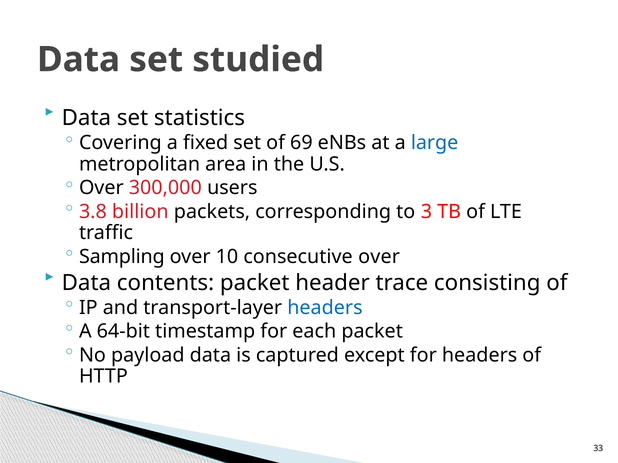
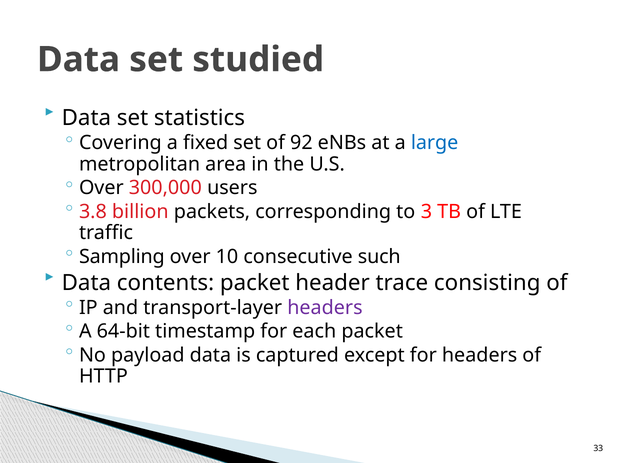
69: 69 -> 92
consecutive over: over -> such
headers at (325, 308) colour: blue -> purple
